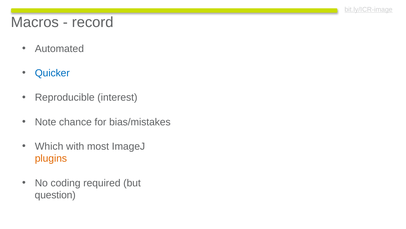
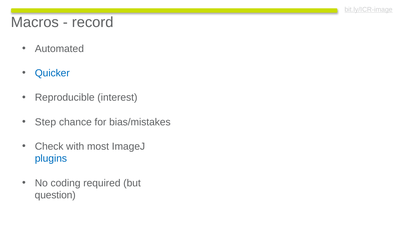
Note: Note -> Step
Which: Which -> Check
plugins colour: orange -> blue
